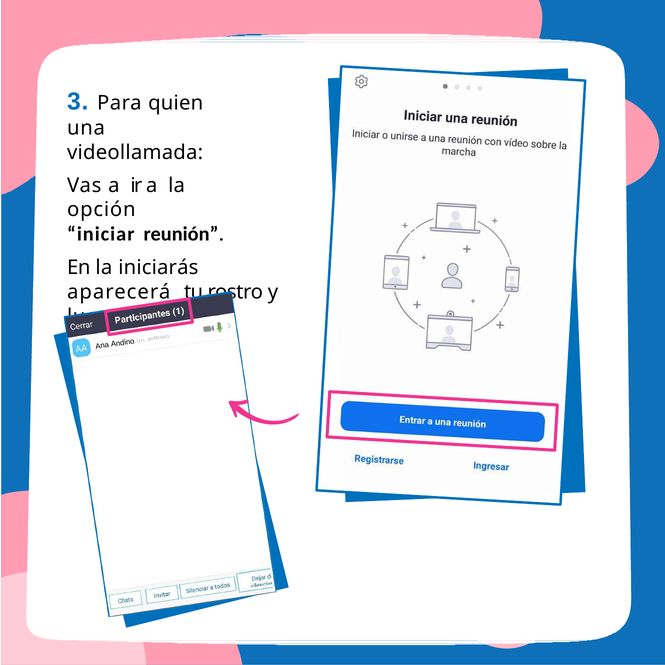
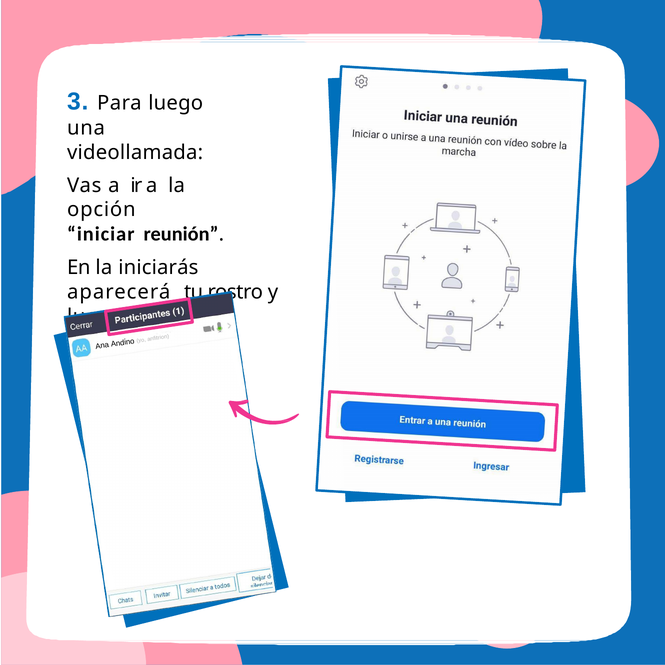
Para quien: quien -> luego
